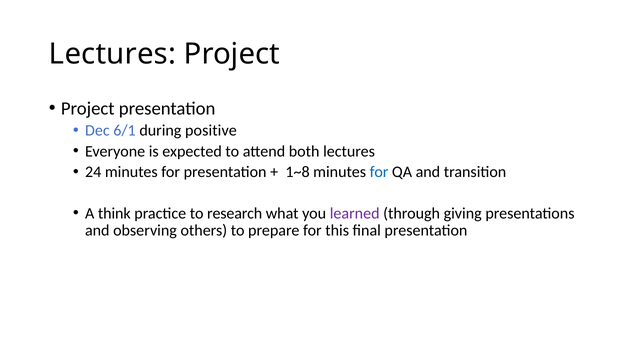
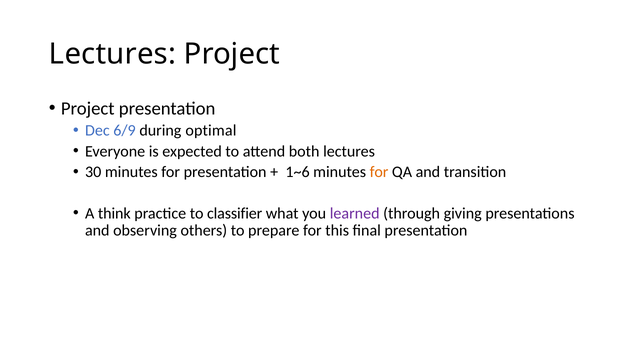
6/1: 6/1 -> 6/9
positive: positive -> optimal
24: 24 -> 30
1~8: 1~8 -> 1~6
for at (379, 172) colour: blue -> orange
research: research -> classifier
